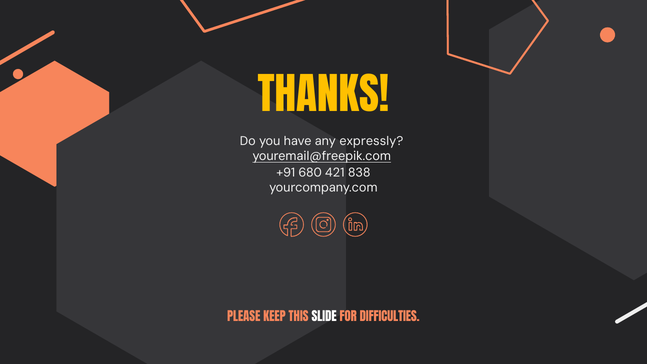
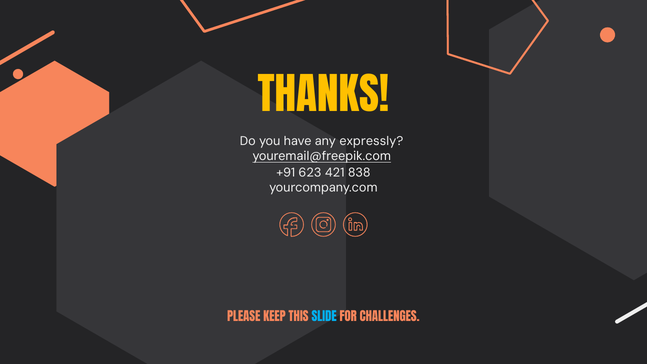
680: 680 -> 623
SLIDE colour: white -> light blue
DIFFICULTIES: DIFFICULTIES -> CHALLENGES
